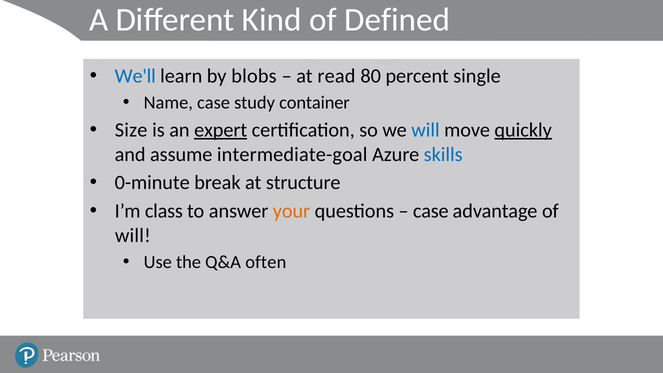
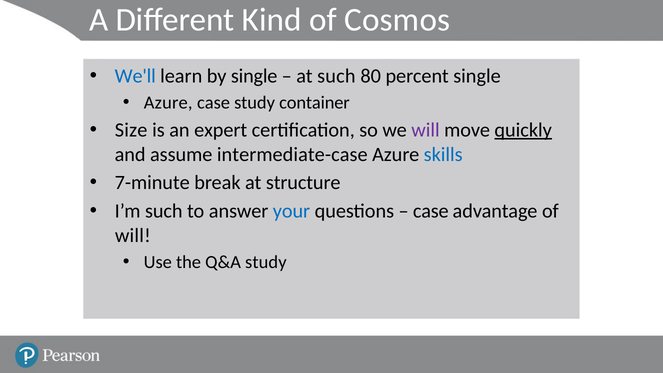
Defined: Defined -> Cosmos
by blobs: blobs -> single
at read: read -> such
Name at (168, 103): Name -> Azure
expert underline: present -> none
will at (426, 130) colour: blue -> purple
intermediate-goal: intermediate-goal -> intermediate-case
0-minute: 0-minute -> 7-minute
I’m class: class -> such
your colour: orange -> blue
Q&A often: often -> study
